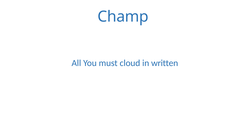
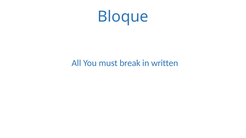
Champ: Champ -> Bloque
cloud: cloud -> break
